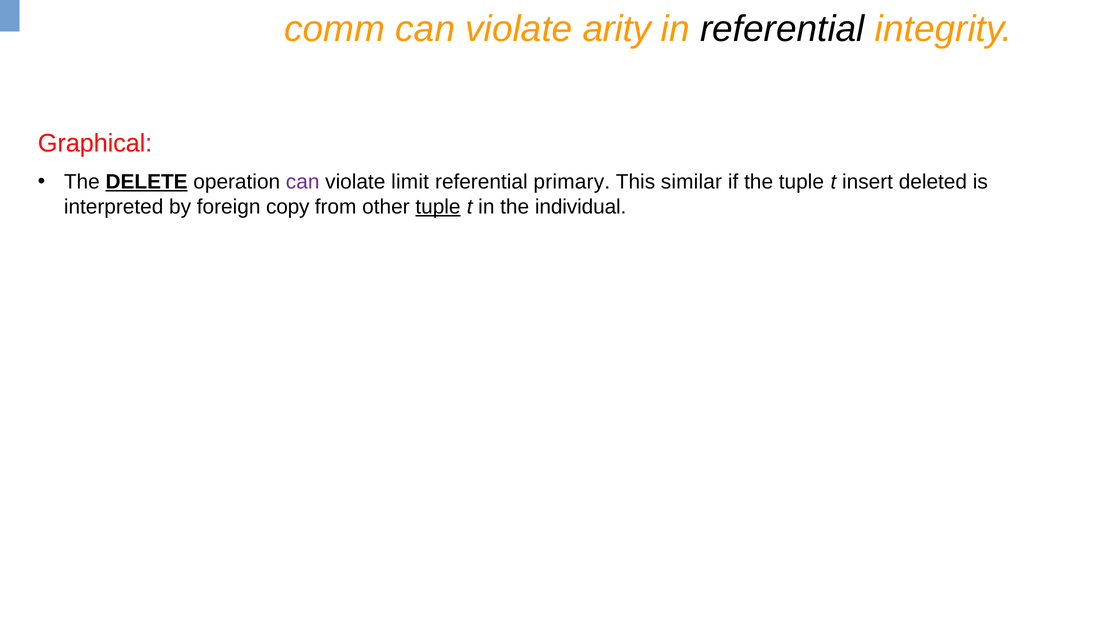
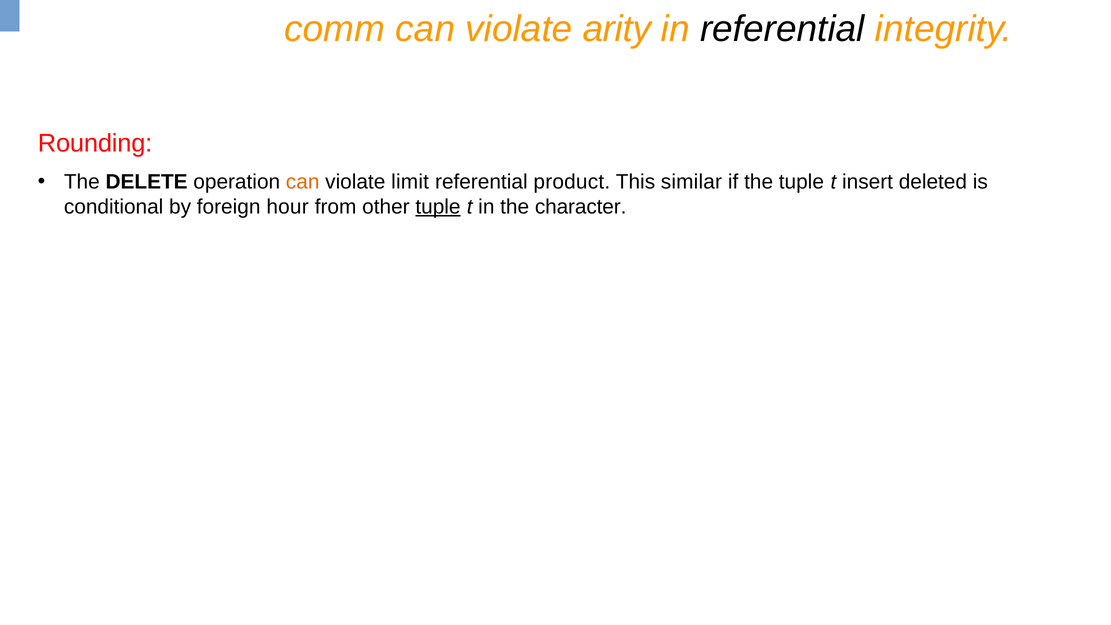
Graphical: Graphical -> Rounding
DELETE underline: present -> none
can at (303, 182) colour: purple -> orange
primary: primary -> product
interpreted: interpreted -> conditional
copy: copy -> hour
individual: individual -> character
